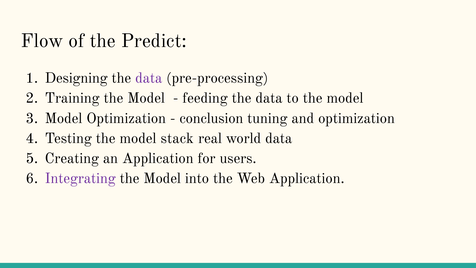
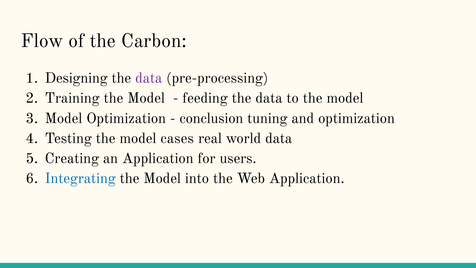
Predict: Predict -> Carbon
stack: stack -> cases
Integrating colour: purple -> blue
